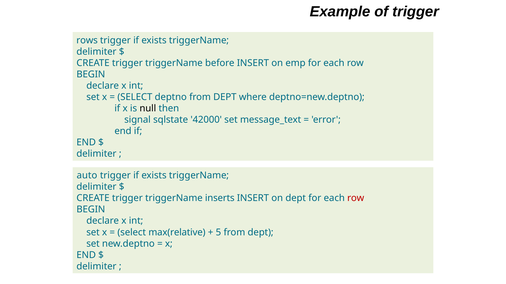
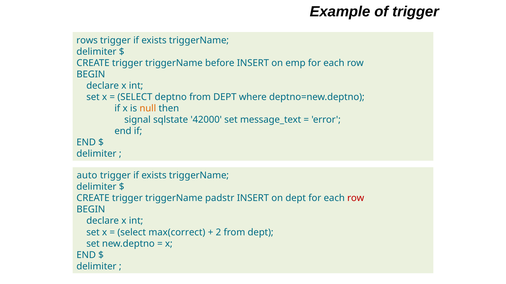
null colour: black -> orange
inserts: inserts -> padstr
max(relative: max(relative -> max(correct
5: 5 -> 2
